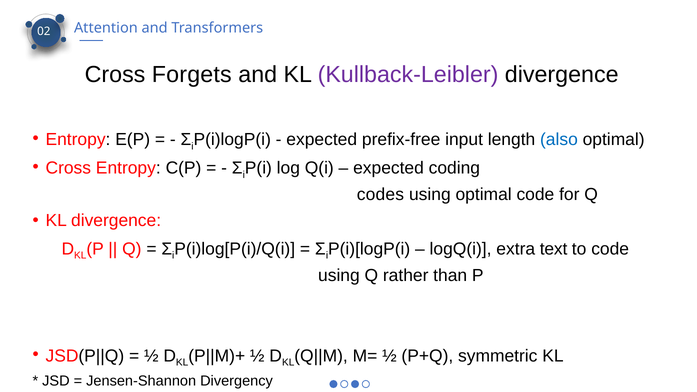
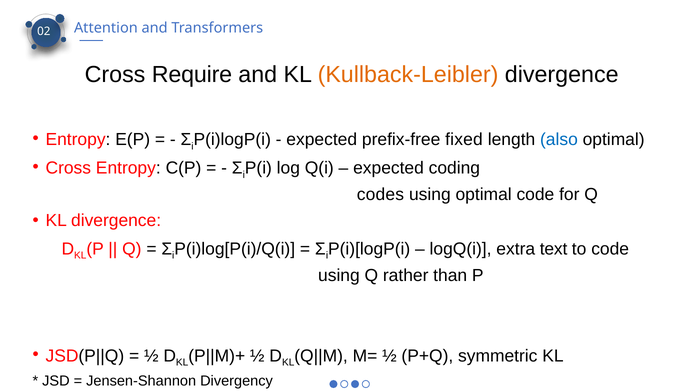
Forgets: Forgets -> Require
Kullback-Leibler colour: purple -> orange
input: input -> fixed
